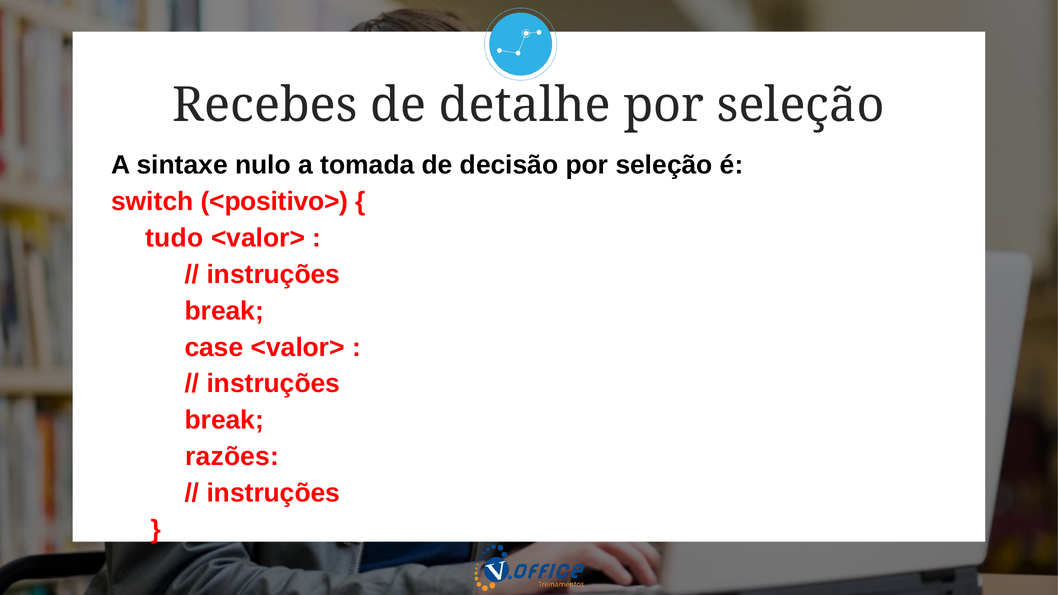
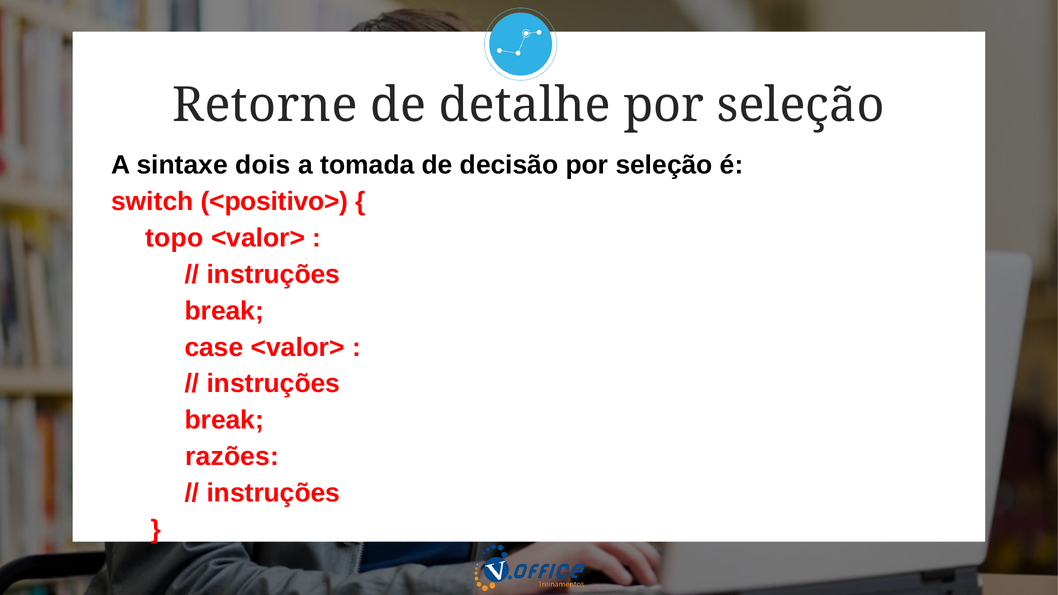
Recebes: Recebes -> Retorne
nulo: nulo -> dois
tudo: tudo -> topo
